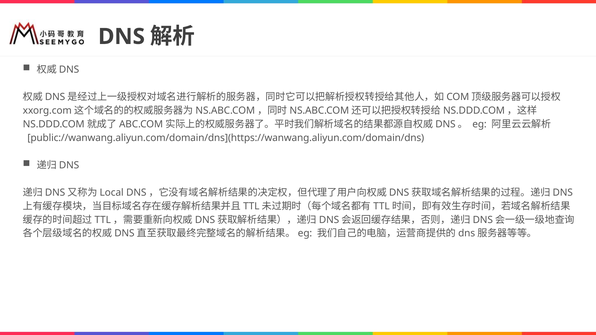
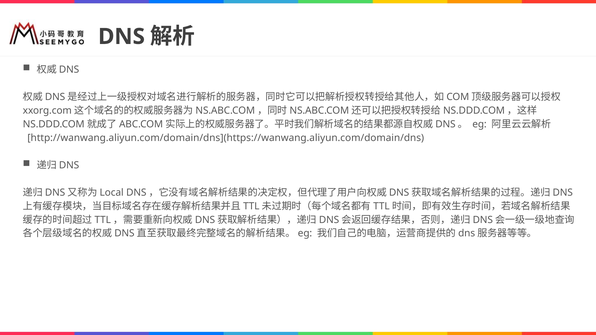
public://wanwang.aliyun.com/domain/dns](https://wanwang.aliyun.com/domain/dns: public://wanwang.aliyun.com/domain/dns](https://wanwang.aliyun.com/domain/dns -> http://wanwang.aliyun.com/domain/dns](https://wanwang.aliyun.com/domain/dns
